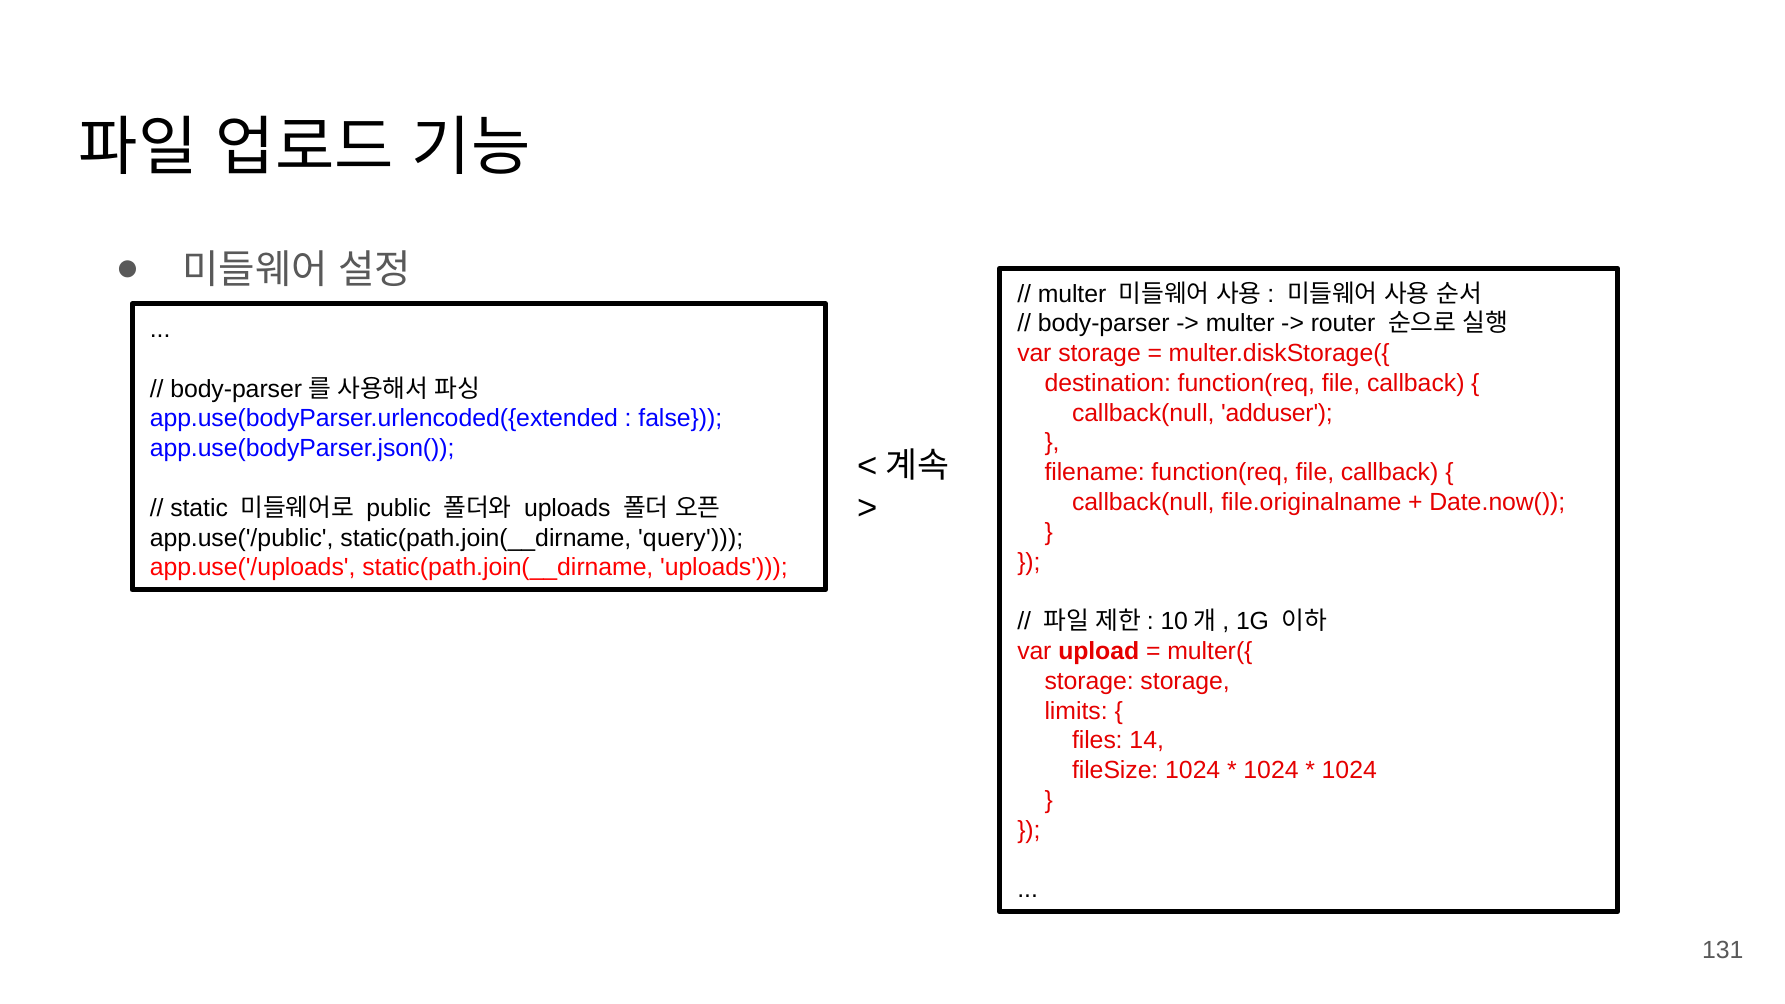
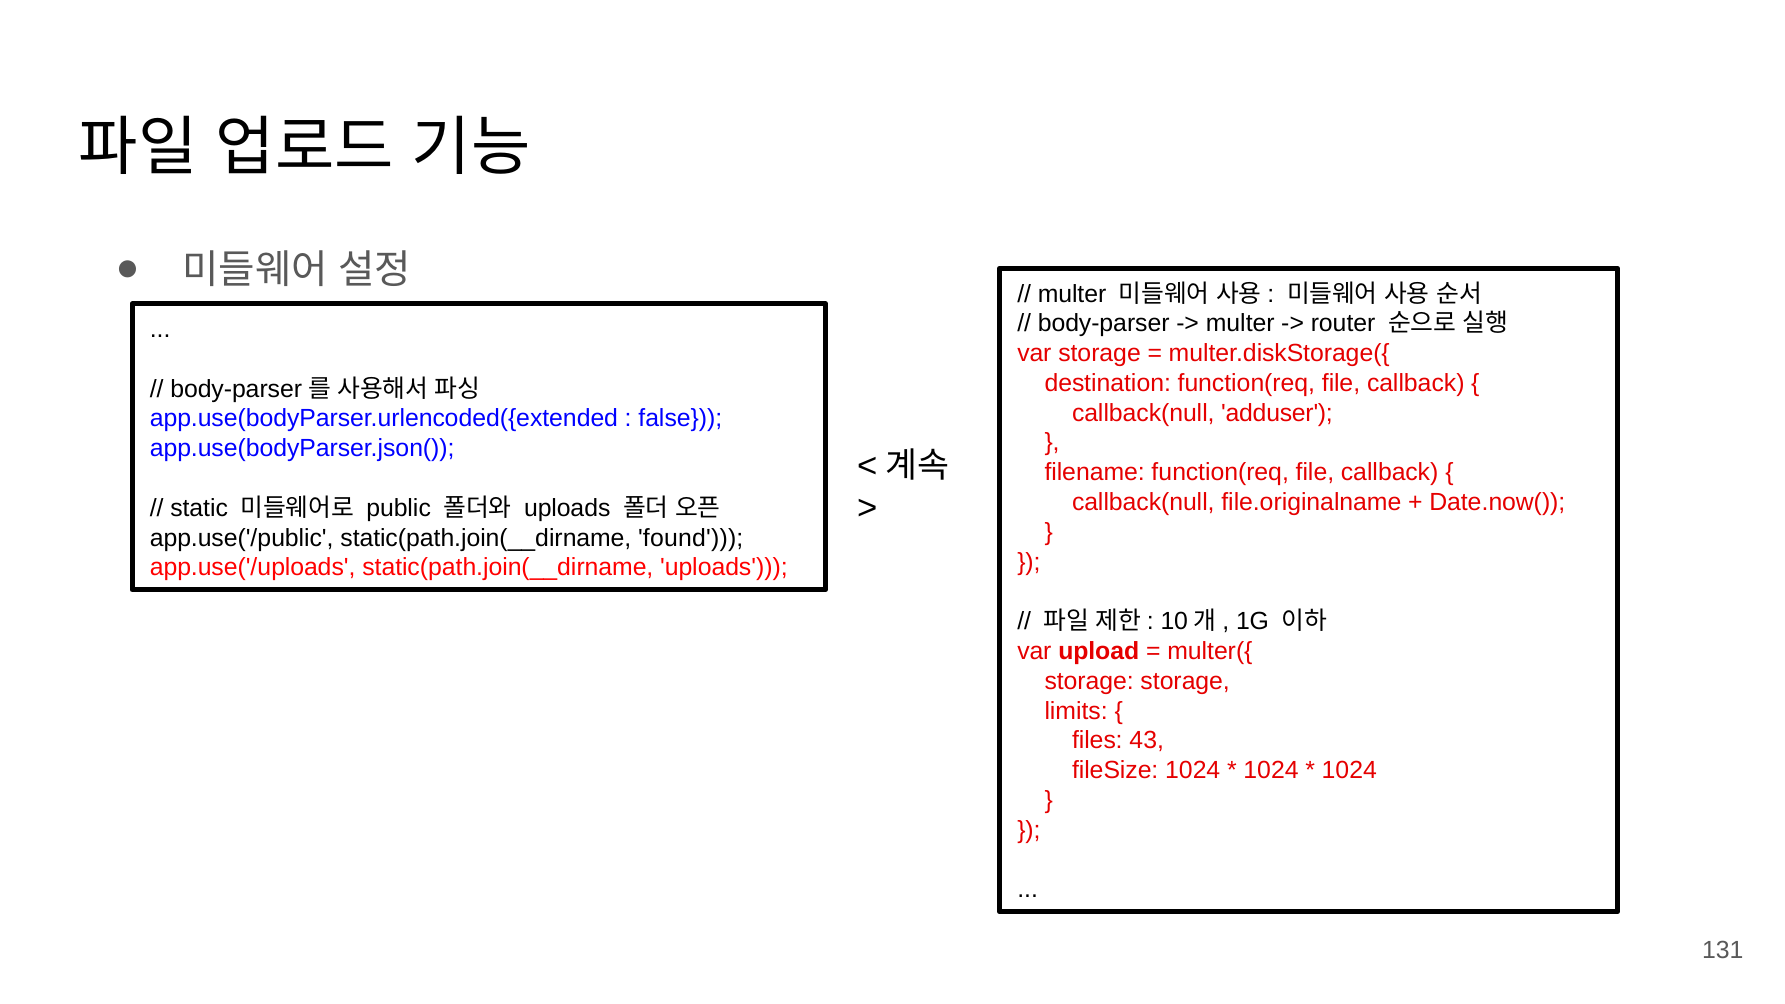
query: query -> found
14: 14 -> 43
